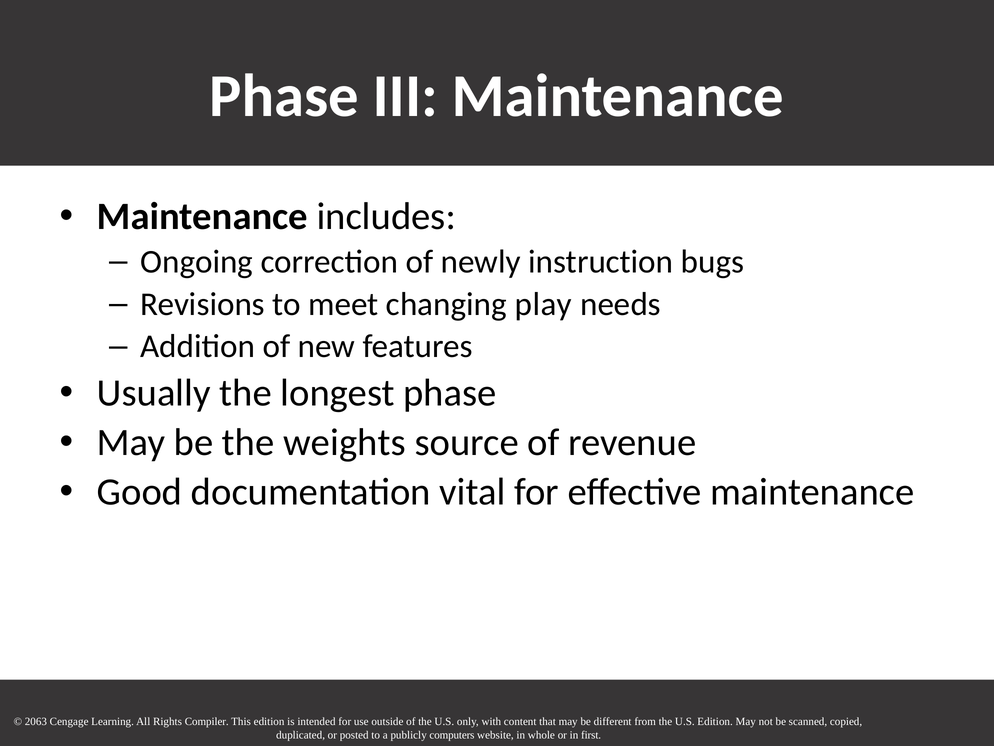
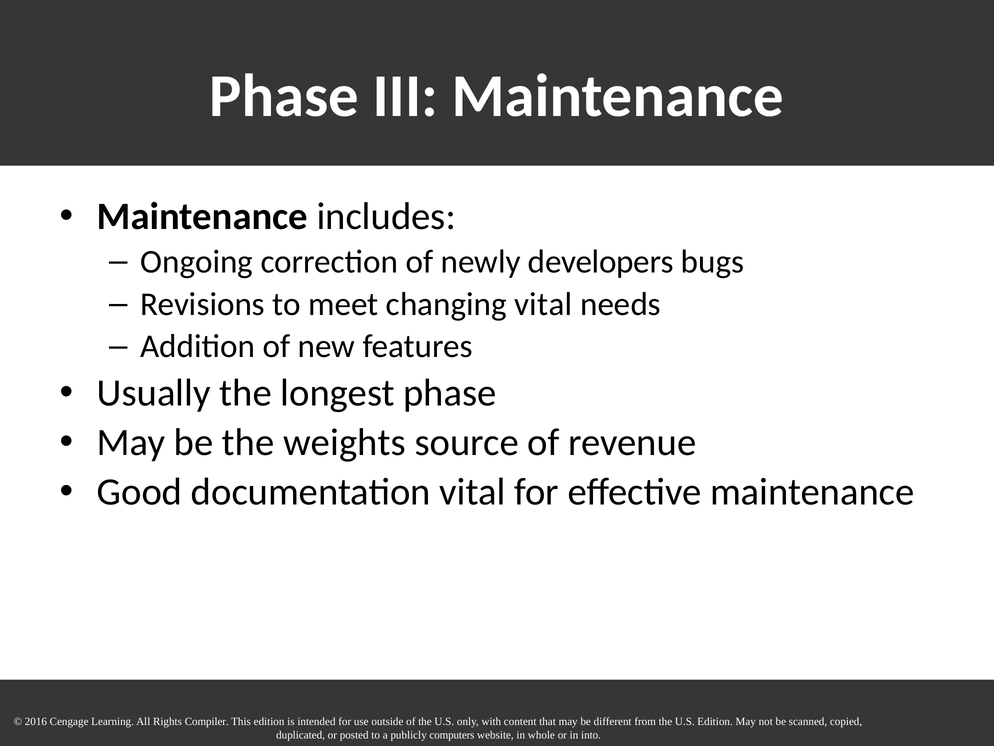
instruction: instruction -> developers
changing play: play -> vital
2063: 2063 -> 2016
first: first -> into
